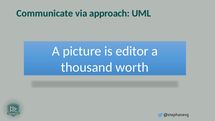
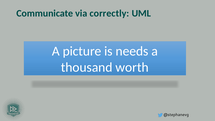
approach: approach -> correctly
editor: editor -> needs
